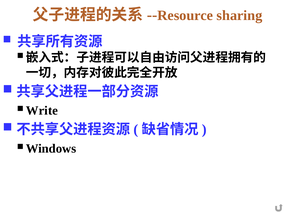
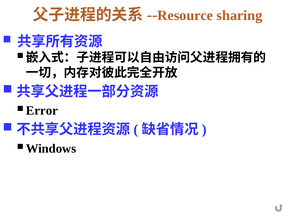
Write: Write -> Error
